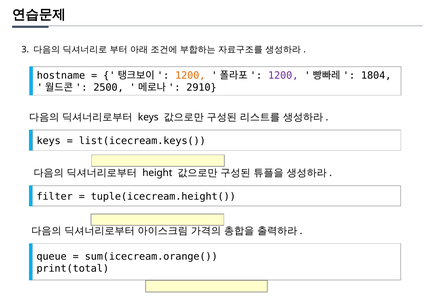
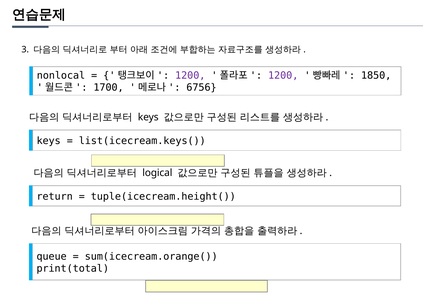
hostname: hostname -> nonlocal
1200 at (190, 76) colour: orange -> purple
1804: 1804 -> 1850
2500: 2500 -> 1700
2910: 2910 -> 6756
height: height -> logical
filter: filter -> return
